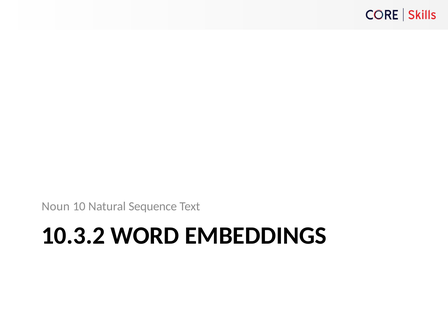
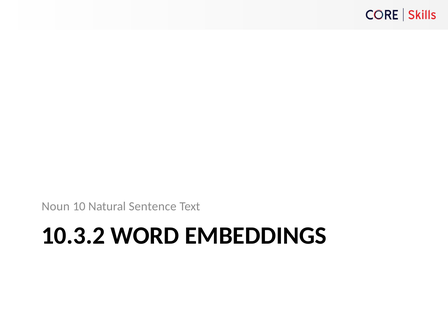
Sequence: Sequence -> Sentence
